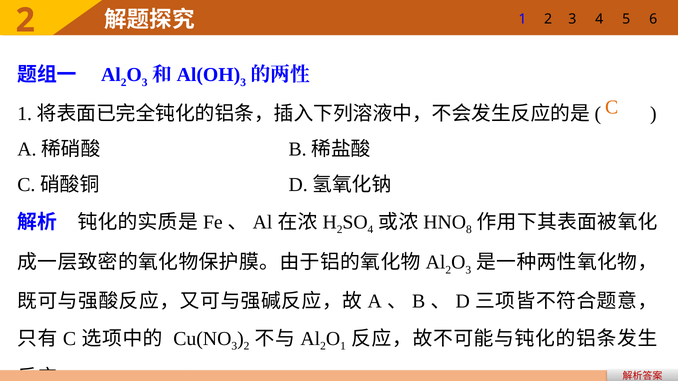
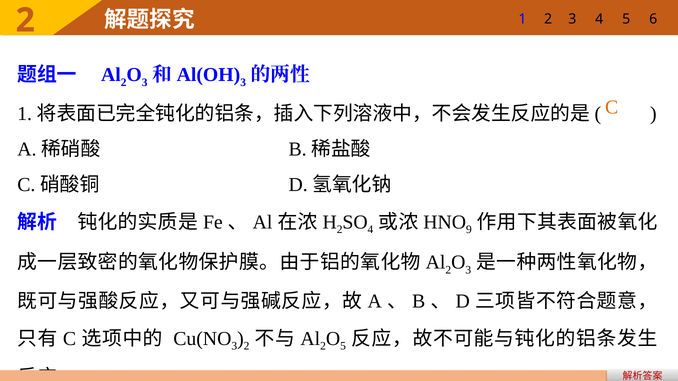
8: 8 -> 9
1 at (343, 347): 1 -> 5
